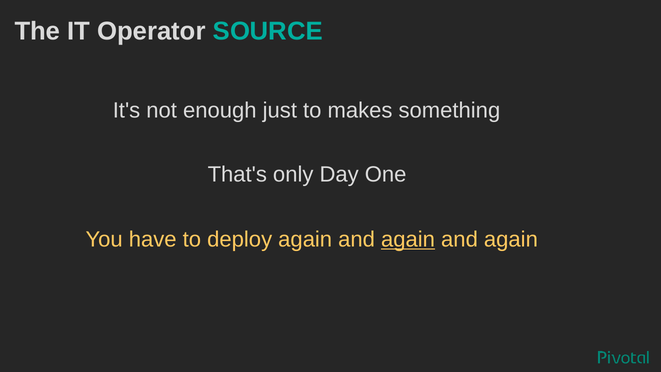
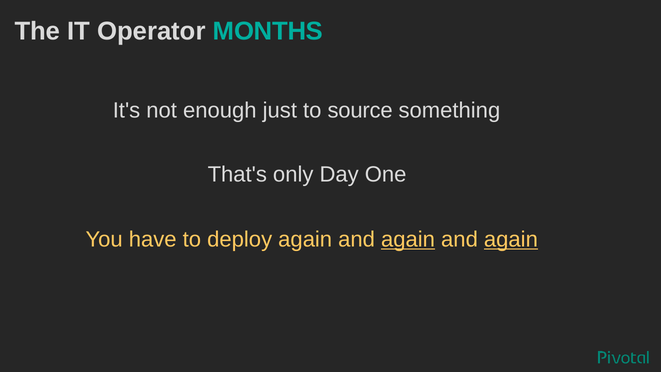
SOURCE: SOURCE -> MONTHS
makes: makes -> source
again at (511, 239) underline: none -> present
